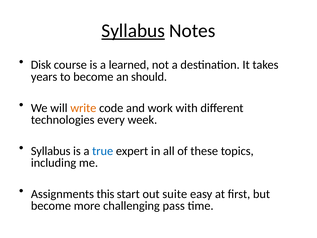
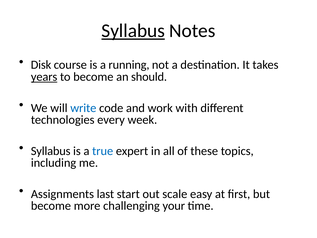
learned: learned -> running
years underline: none -> present
write colour: orange -> blue
this: this -> last
suite: suite -> scale
pass: pass -> your
